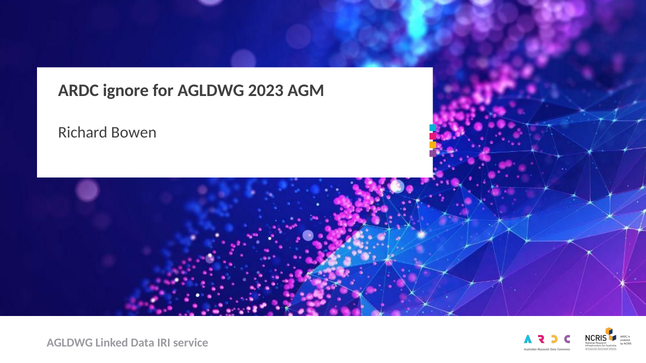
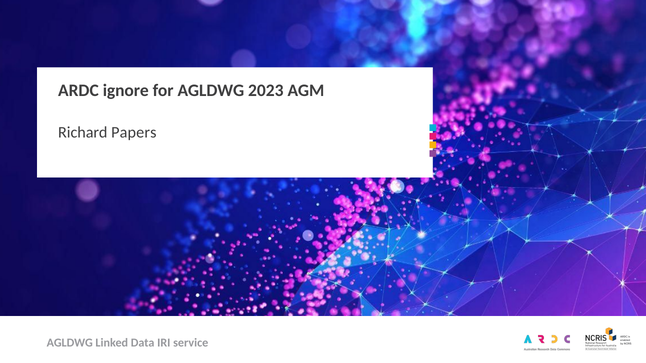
Bowen: Bowen -> Papers
